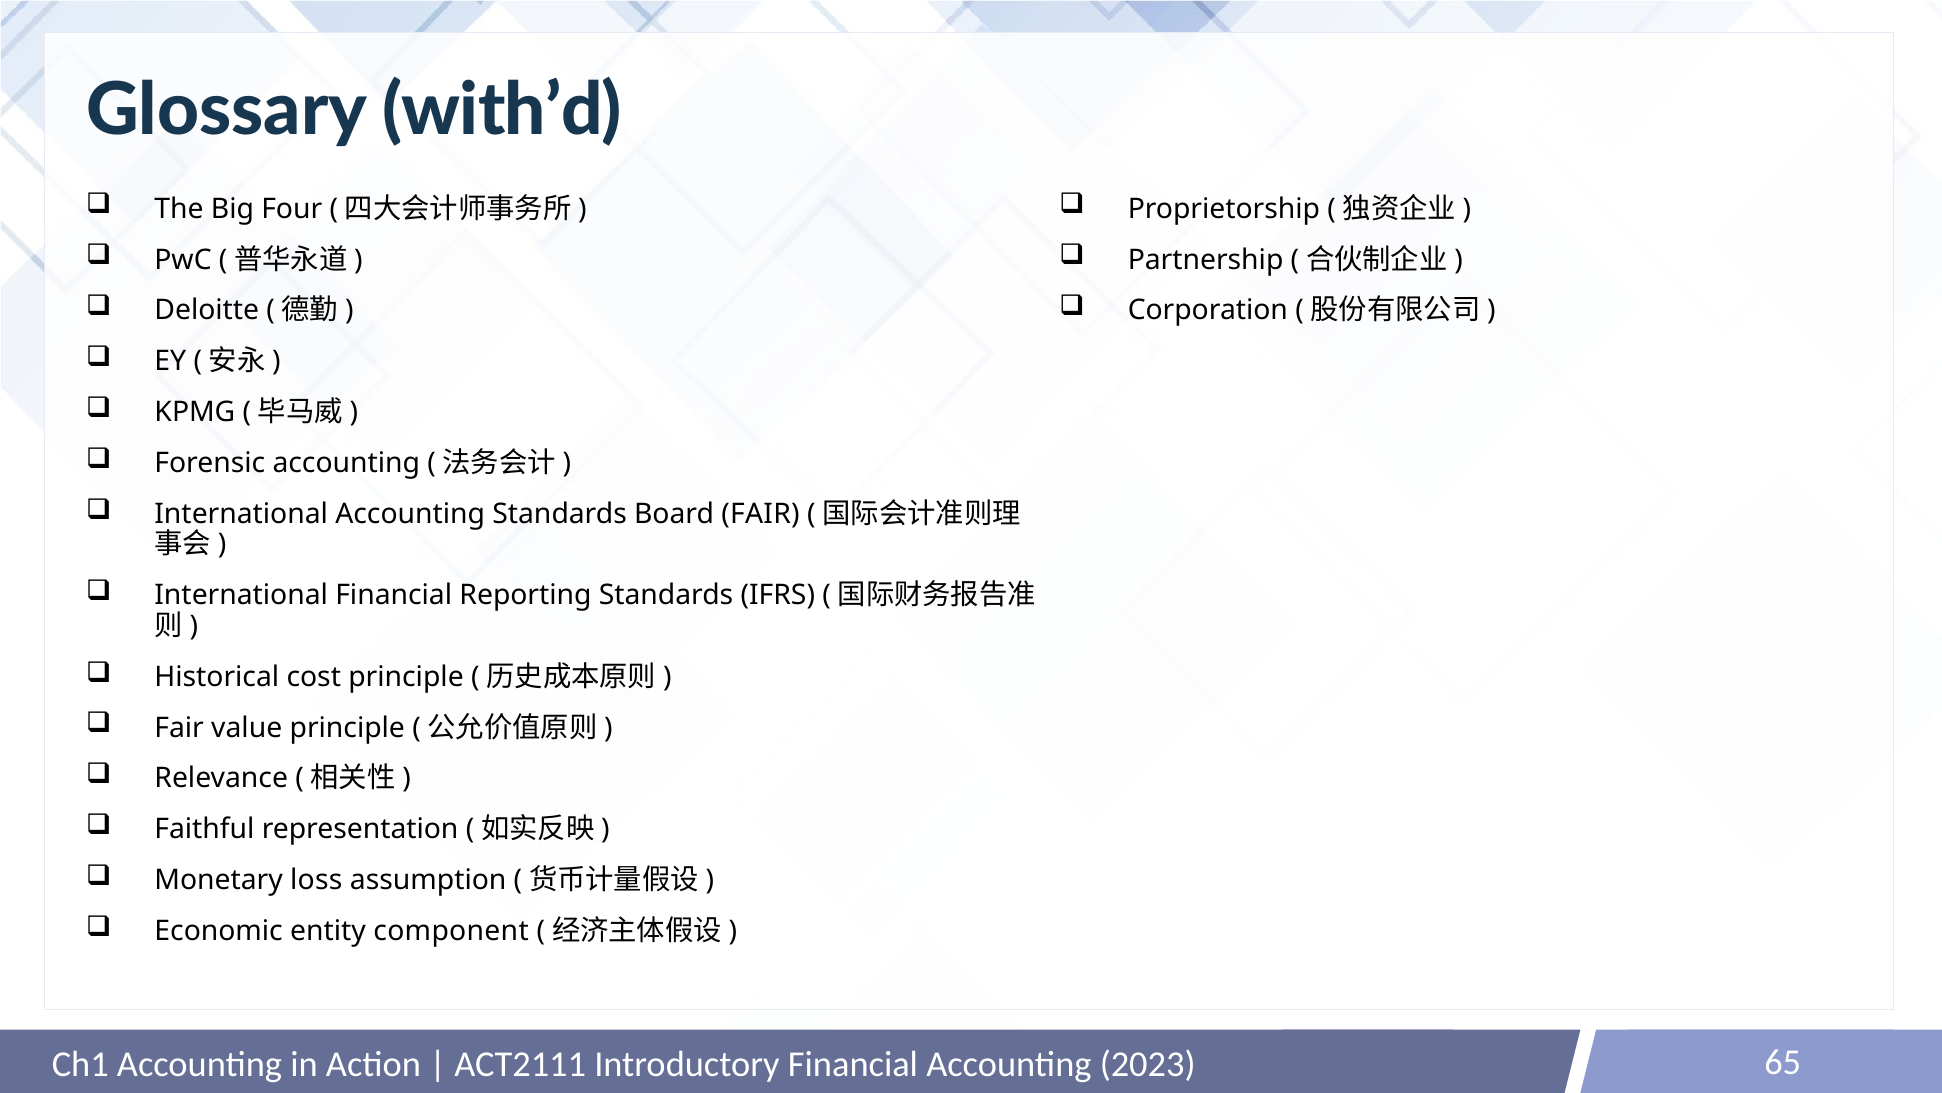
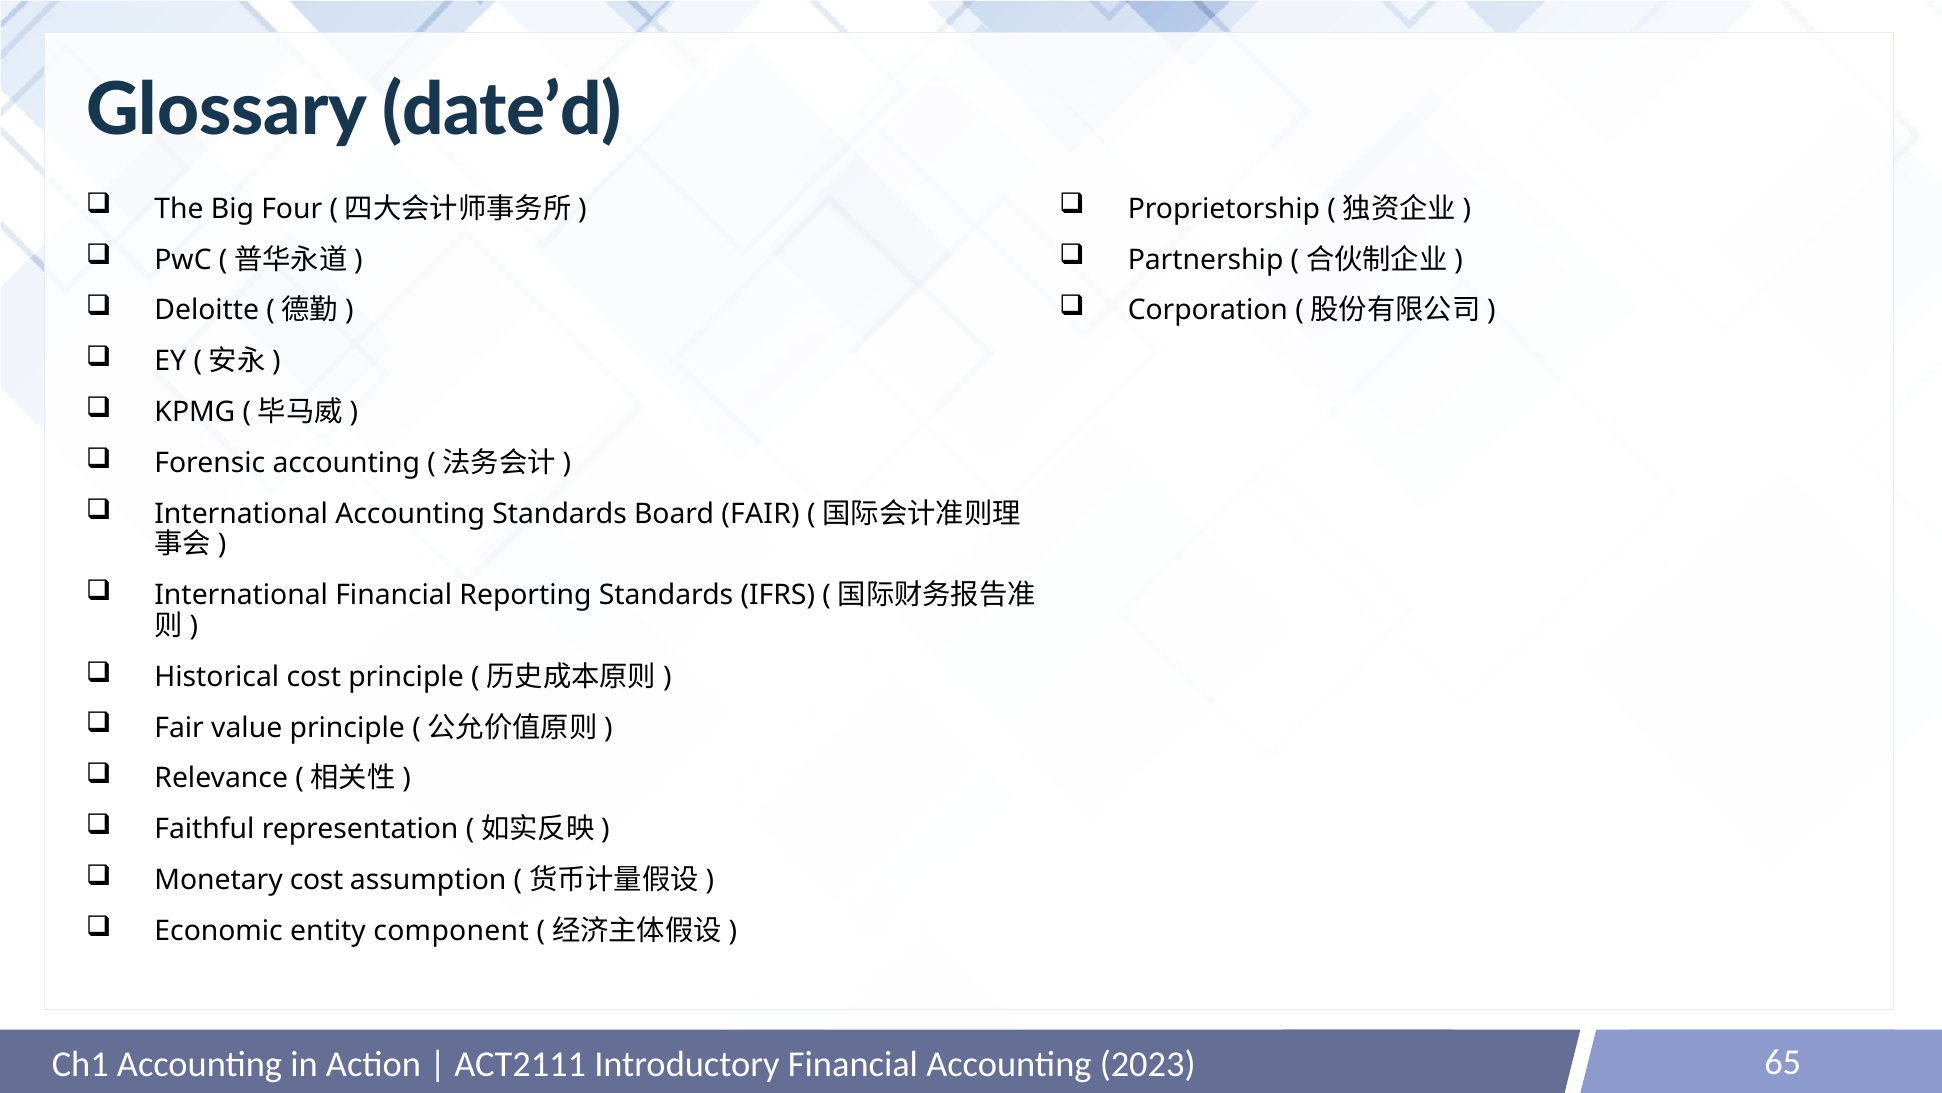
with’d: with’d -> date’d
Monetary loss: loss -> cost
